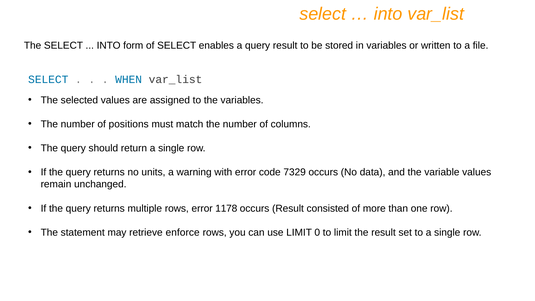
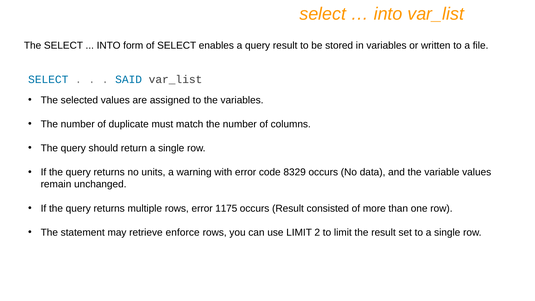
WHEN: WHEN -> SAID
positions: positions -> duplicate
7329: 7329 -> 8329
1178: 1178 -> 1175
0: 0 -> 2
